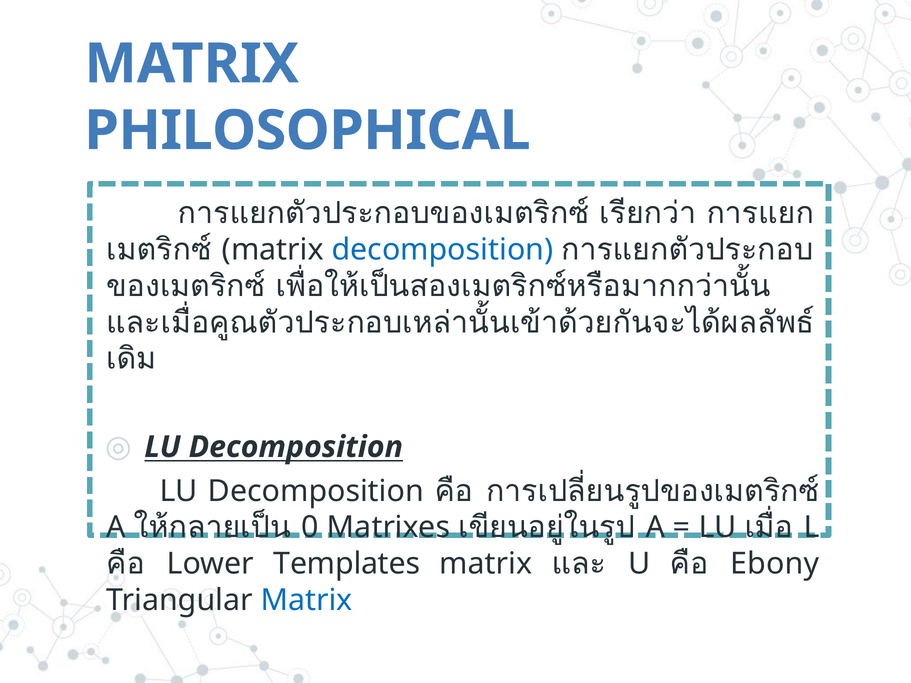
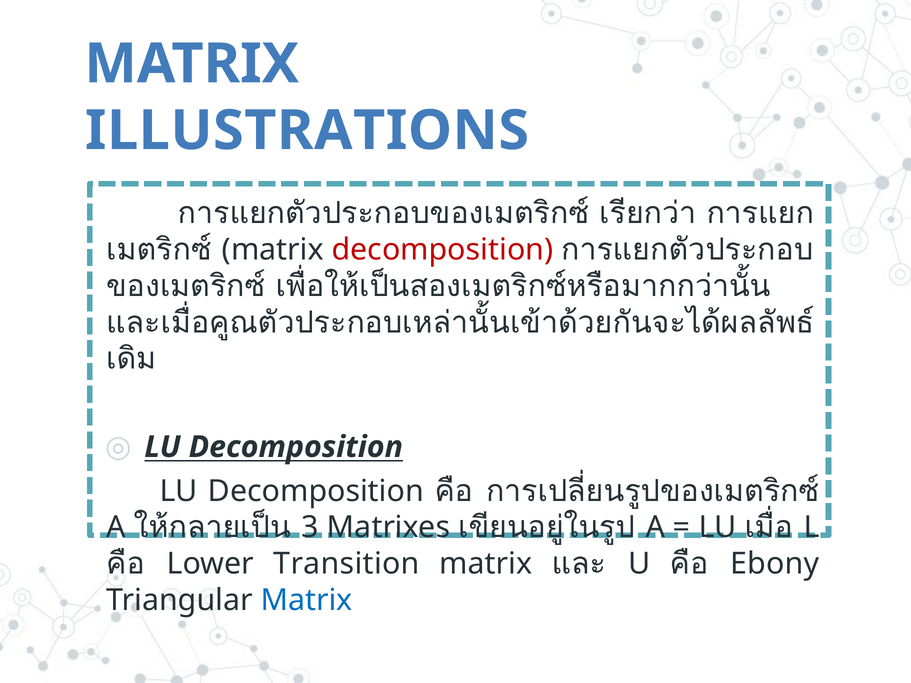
PHILOSOPHICAL: PHILOSOPHICAL -> ILLUSTRATIONS
decomposition at (442, 250) colour: blue -> red
0: 0 -> 3
Templates: Templates -> Transition
